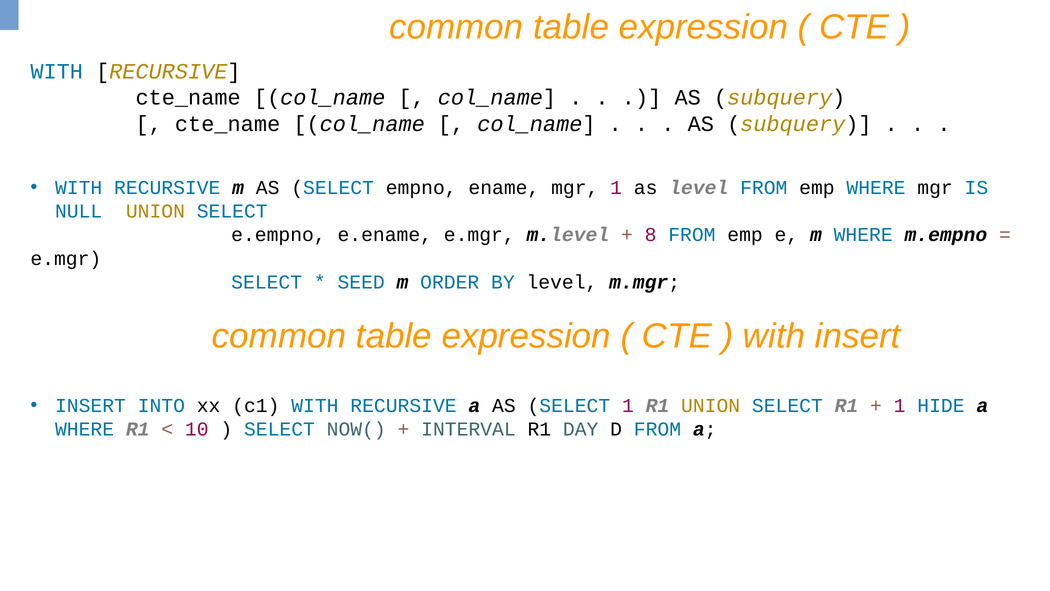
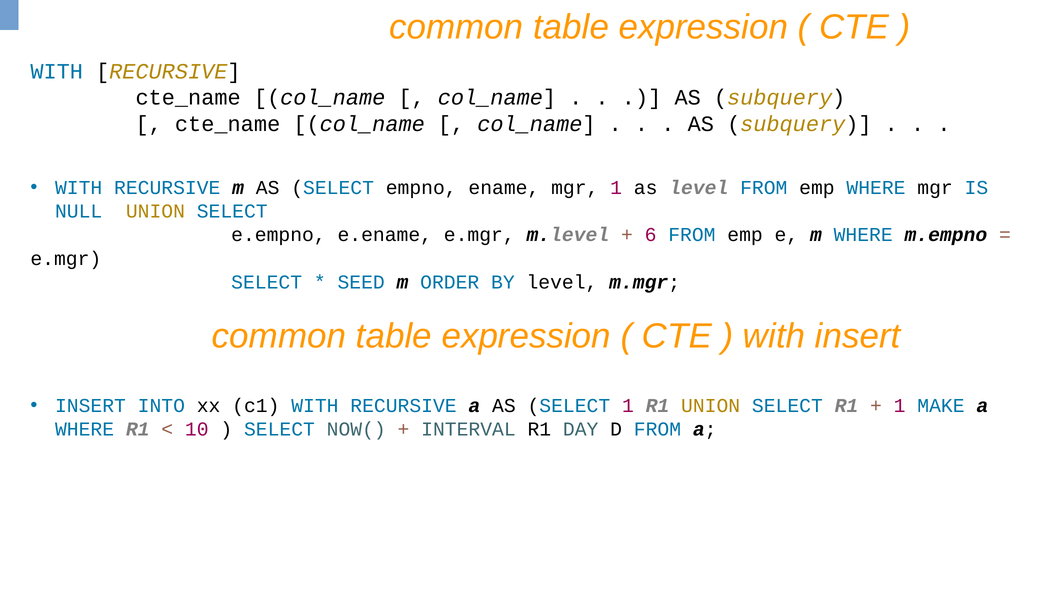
8: 8 -> 6
HIDE: HIDE -> MAKE
